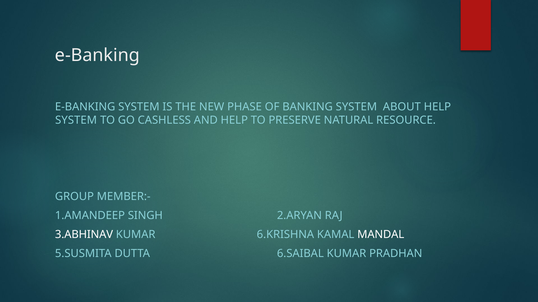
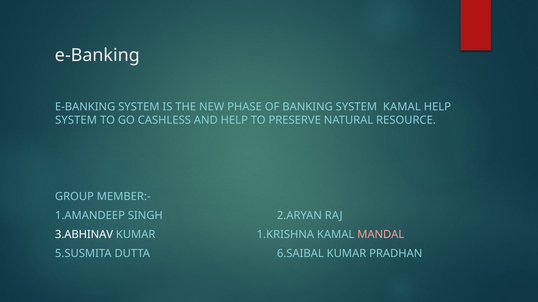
SYSTEM ABOUT: ABOUT -> KAMAL
6.KRISHNA: 6.KRISHNA -> 1.KRISHNA
MANDAL colour: white -> pink
